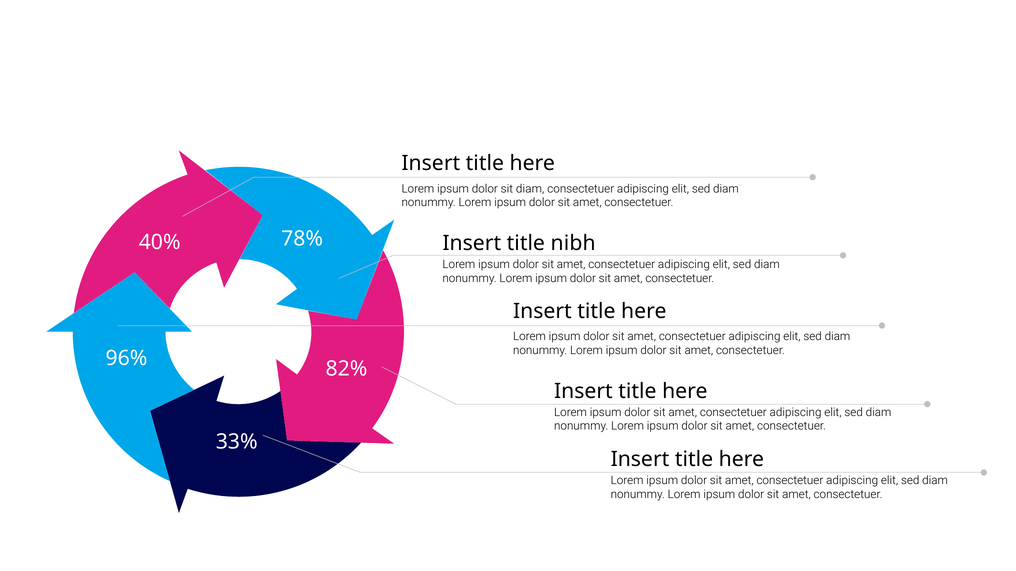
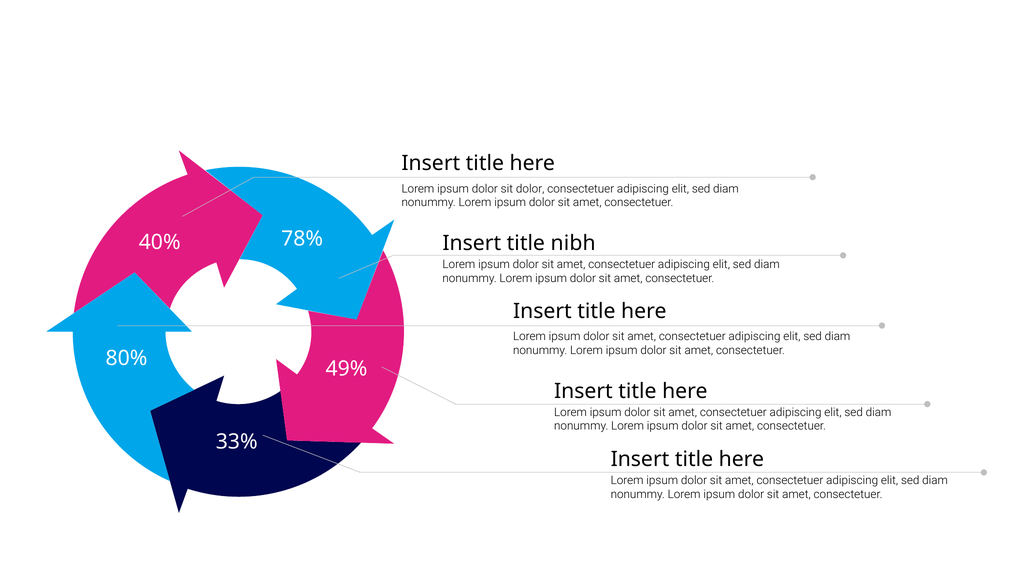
sit diam: diam -> dolor
96%: 96% -> 80%
82%: 82% -> 49%
